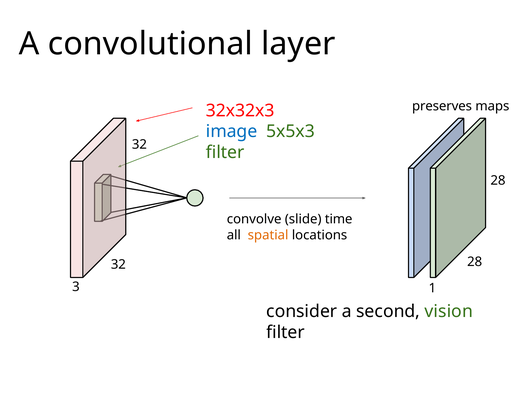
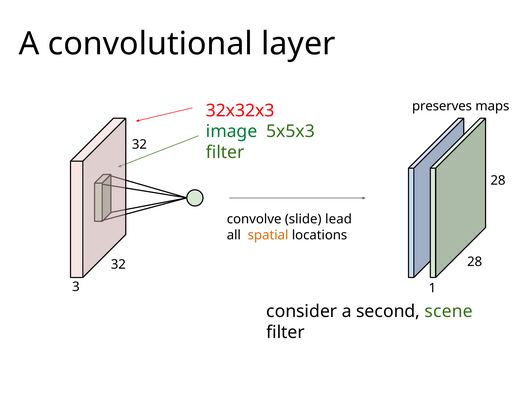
image colour: blue -> green
time: time -> lead
vision: vision -> scene
